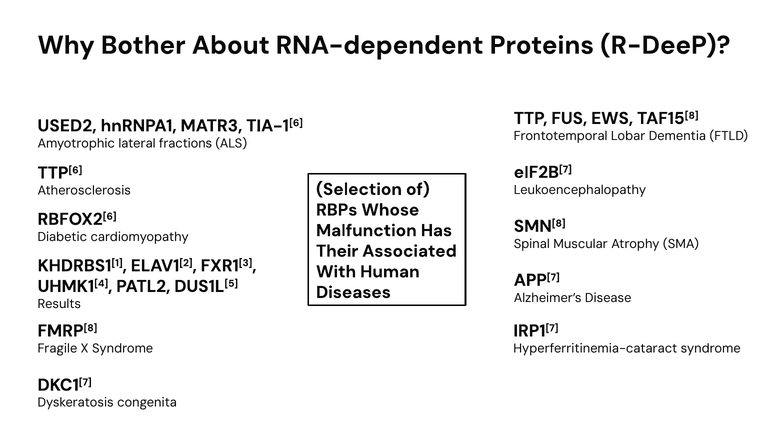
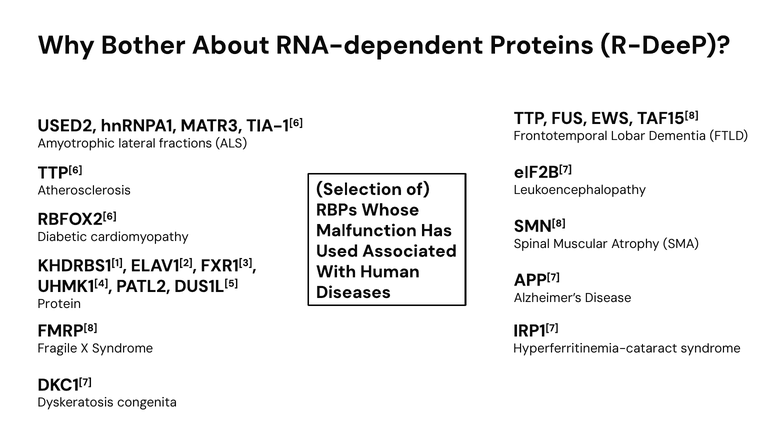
Their: Their -> Used
Results: Results -> Protein
